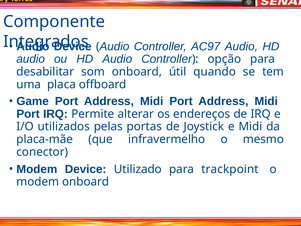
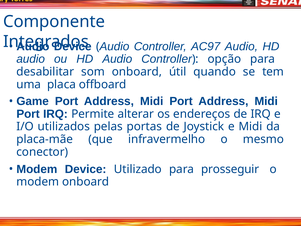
trackpoint: trackpoint -> prosseguir
